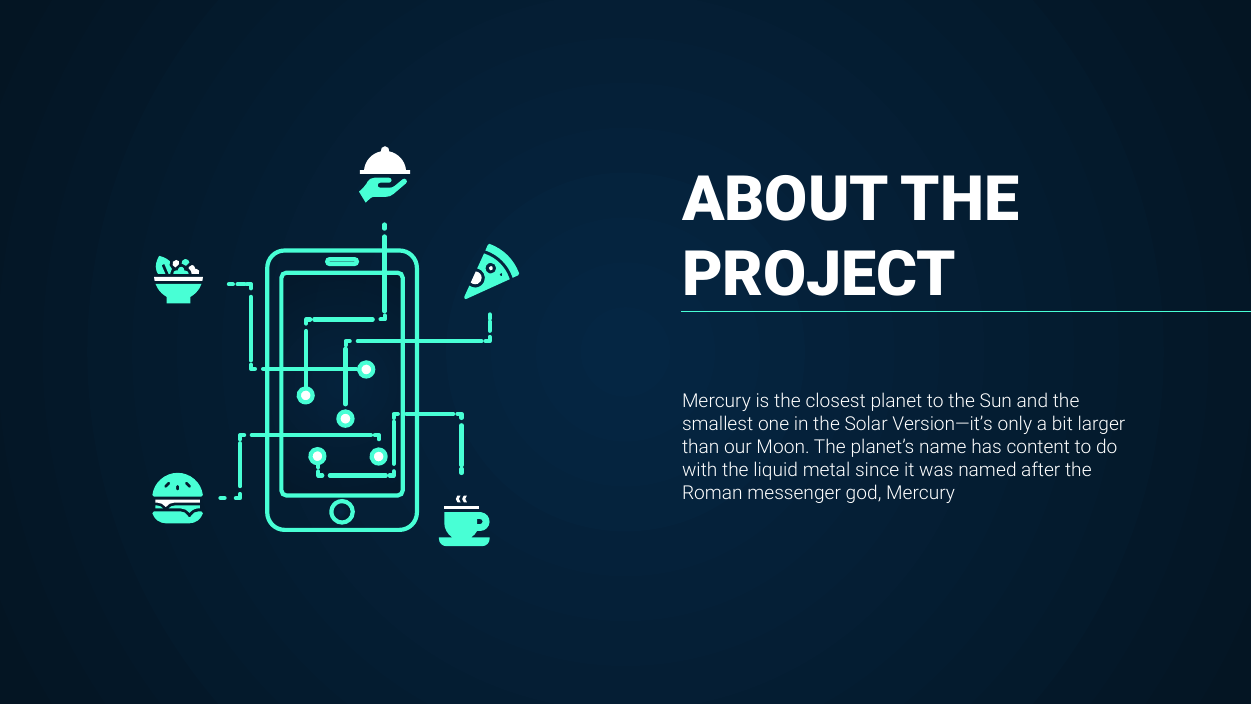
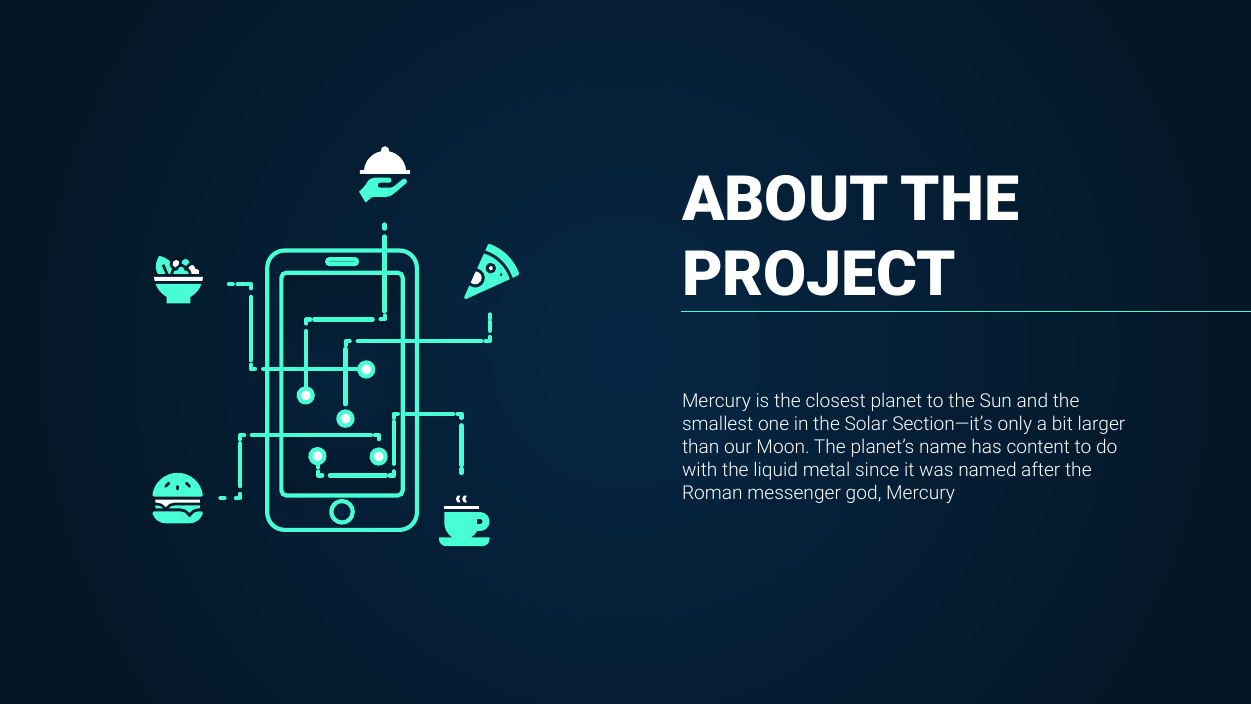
Version—it’s: Version—it’s -> Section—it’s
